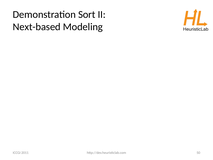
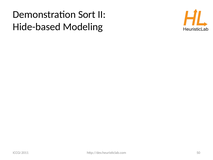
Next-based: Next-based -> Hide-based
